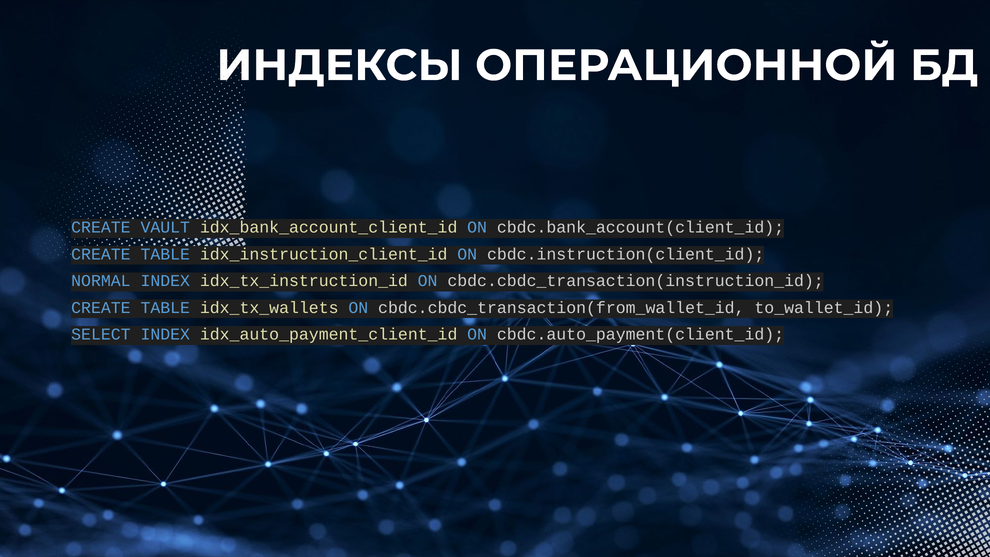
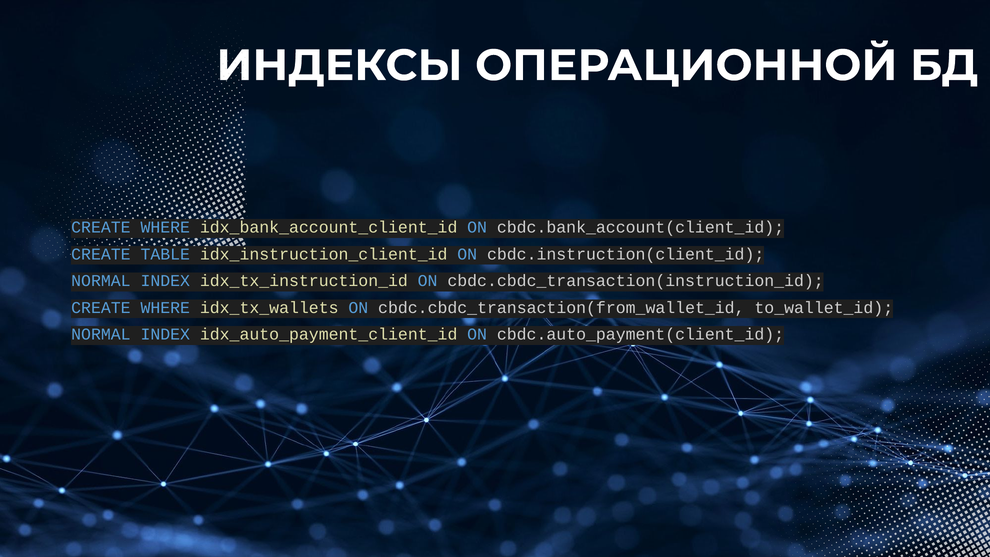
VAULT at (165, 227): VAULT -> WHERE
TABLE at (165, 308): TABLE -> WHERE
SELECT at (101, 334): SELECT -> NORMAL
